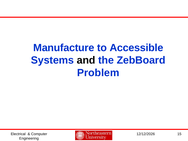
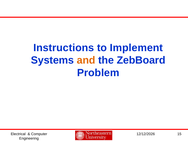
Manufacture: Manufacture -> Instructions
Accessible: Accessible -> Implement
and colour: black -> orange
